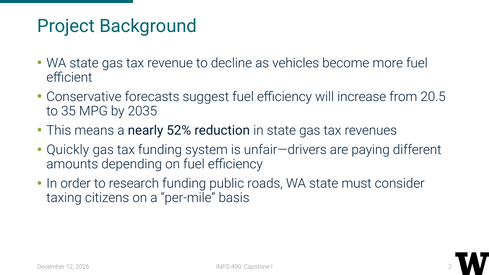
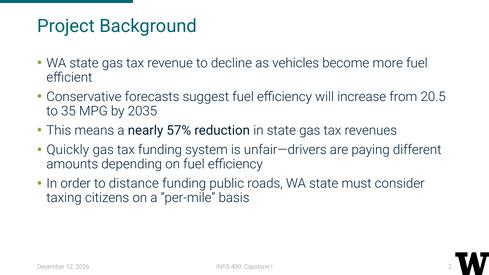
52%: 52% -> 57%
research: research -> distance
